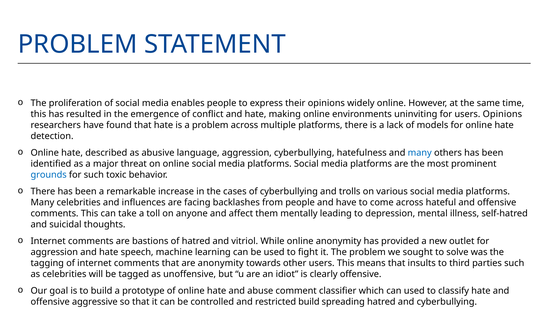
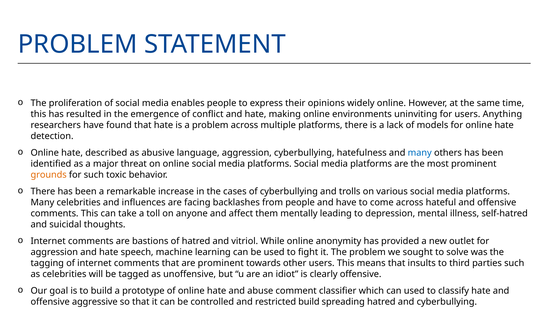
users Opinions: Opinions -> Anything
grounds colour: blue -> orange
are anonymity: anonymity -> prominent
